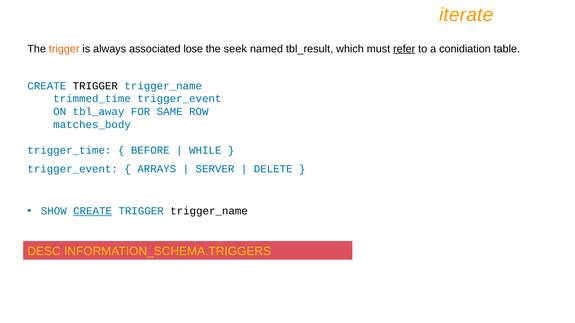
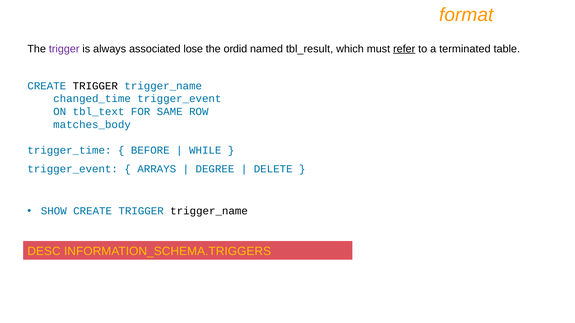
iterate: iterate -> format
trigger at (64, 49) colour: orange -> purple
seek: seek -> ordid
conidiation: conidiation -> terminated
trimmed_time: trimmed_time -> changed_time
tbl_away: tbl_away -> tbl_text
SERVER: SERVER -> DEGREE
CREATE at (93, 211) underline: present -> none
